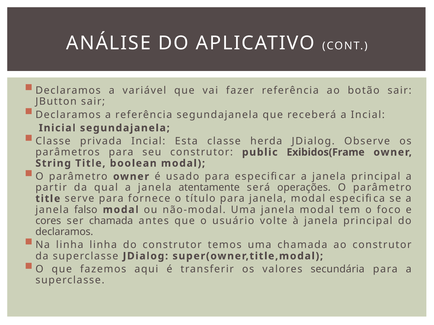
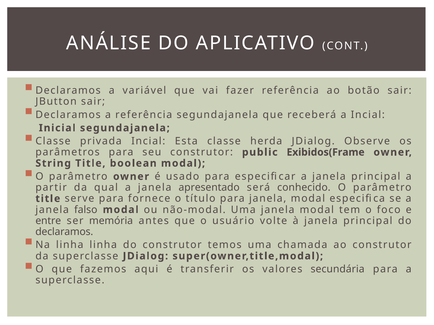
atentamente: atentamente -> apresentado
operações: operações -> conhecido
cores: cores -> entre
ser chamada: chamada -> memória
